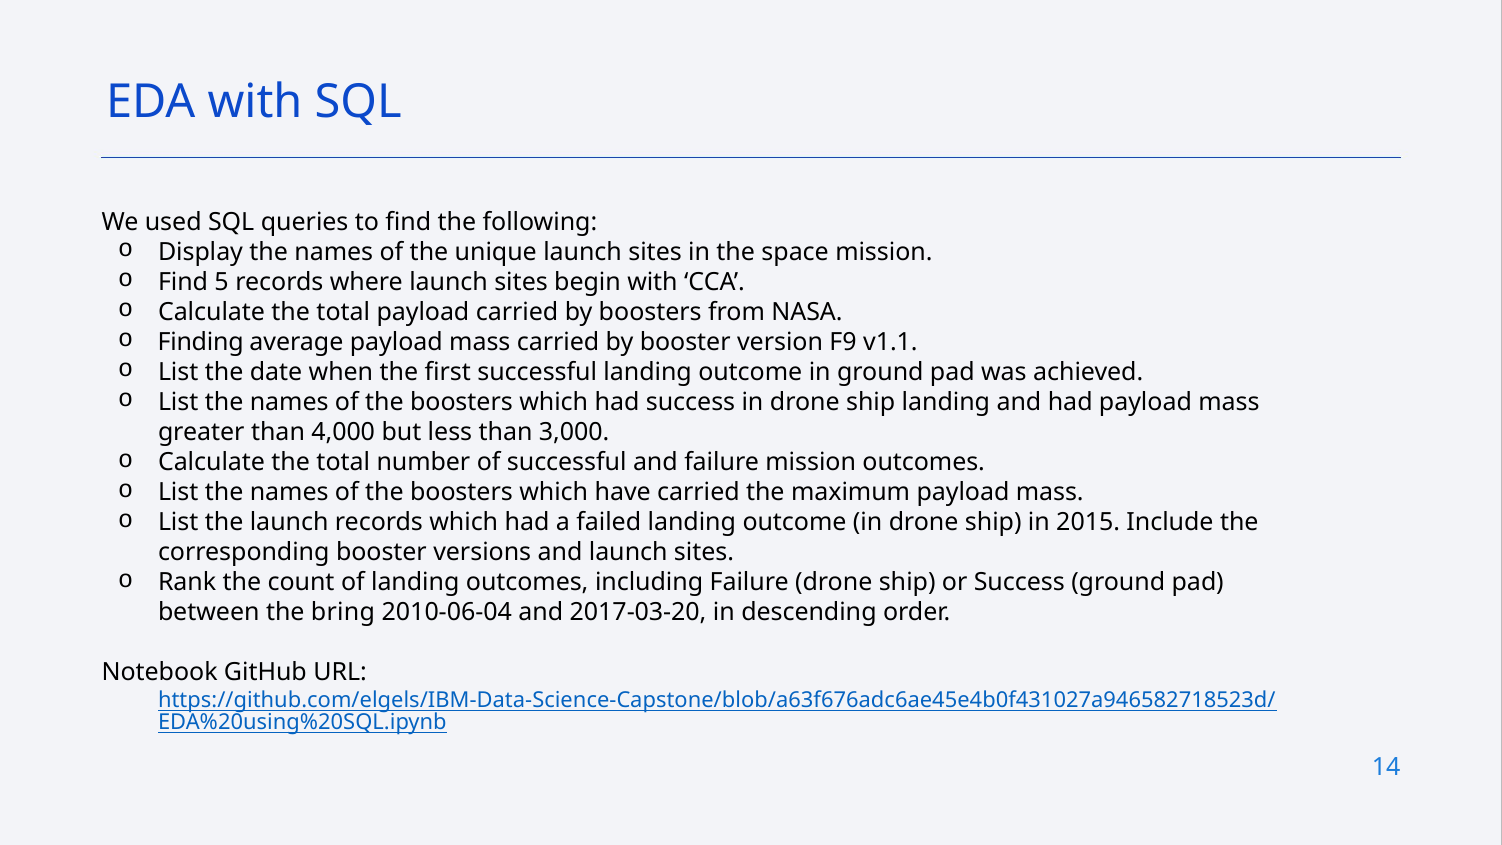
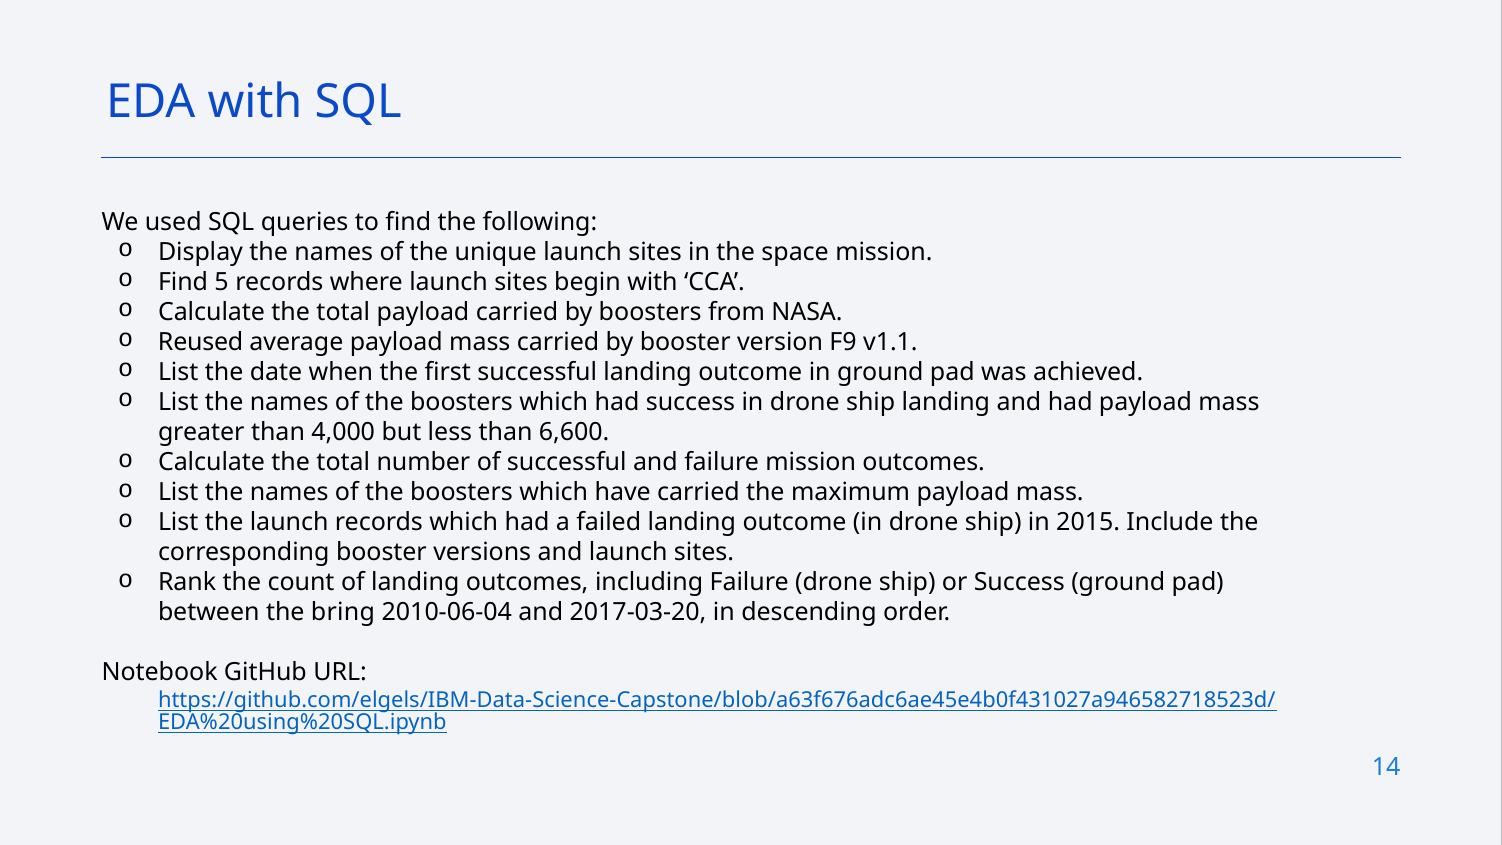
Finding: Finding -> Reused
3,000: 3,000 -> 6,600
